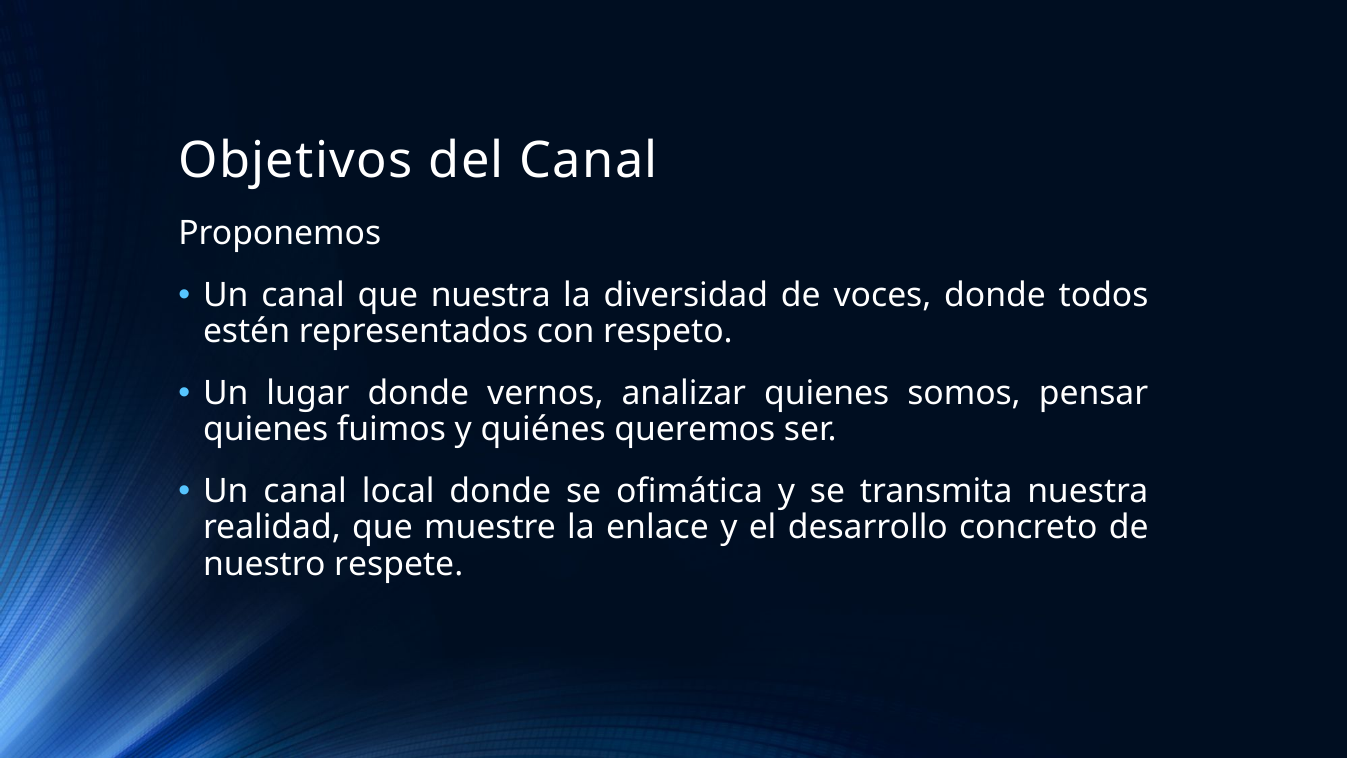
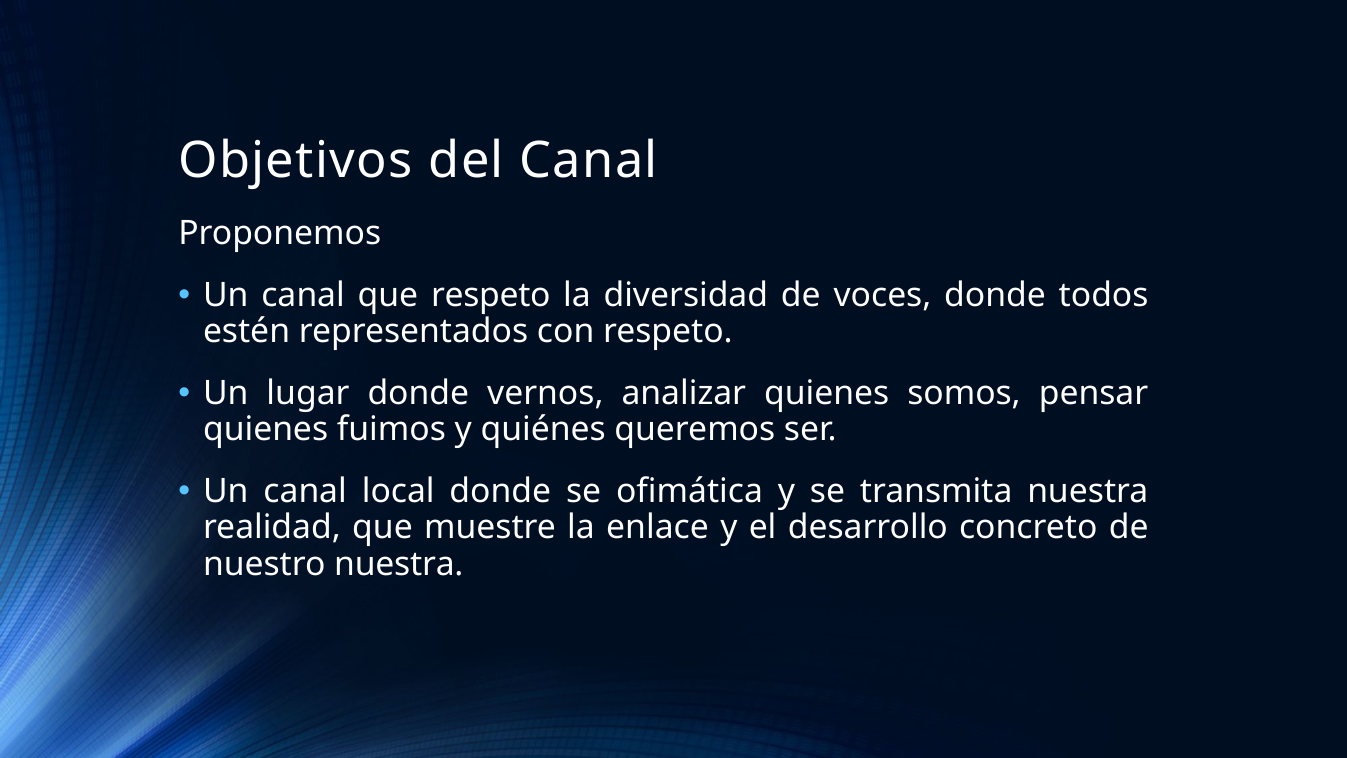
que nuestra: nuestra -> respeto
nuestro respete: respete -> nuestra
